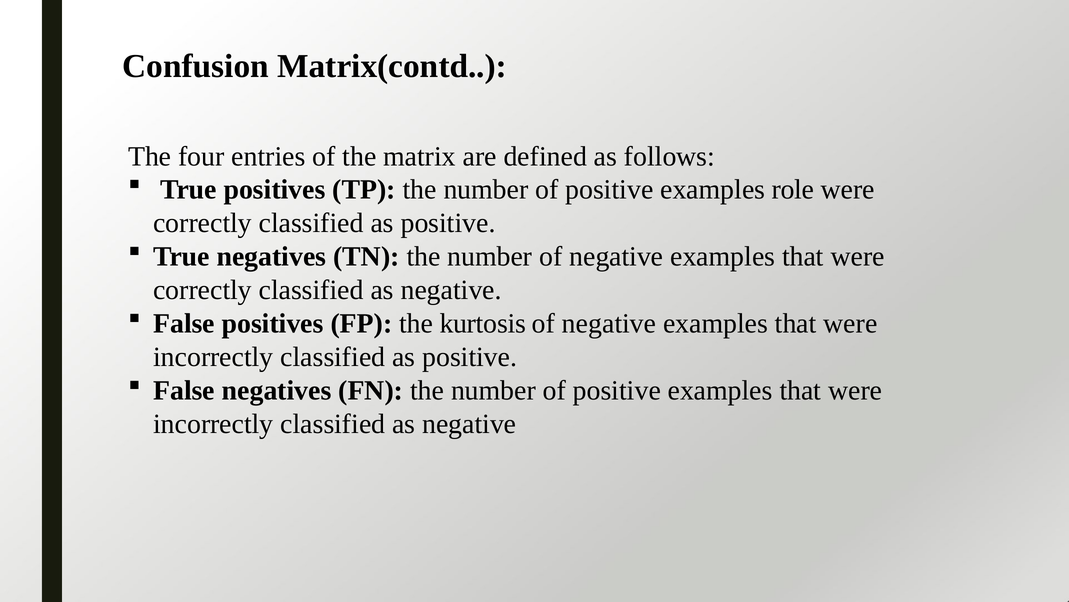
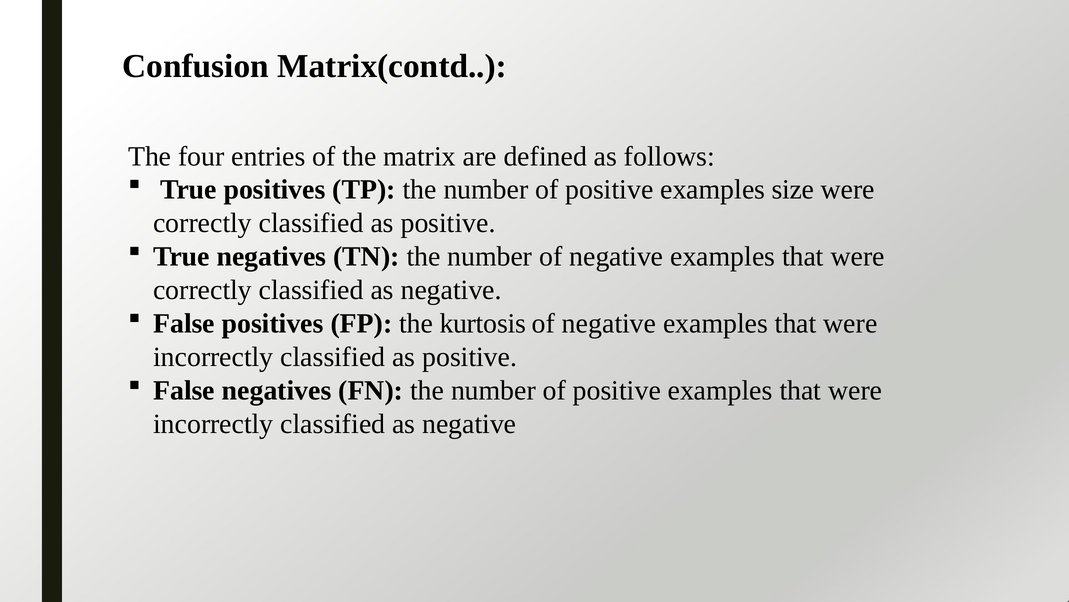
role: role -> size
